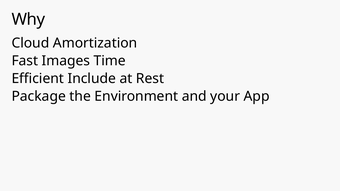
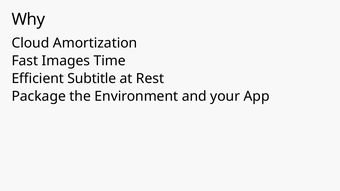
Include: Include -> Subtitle
